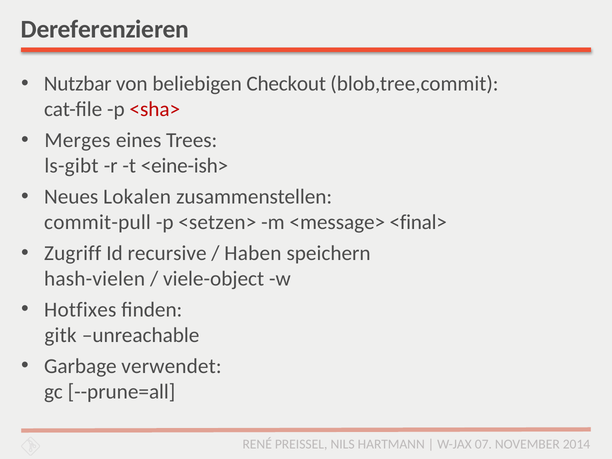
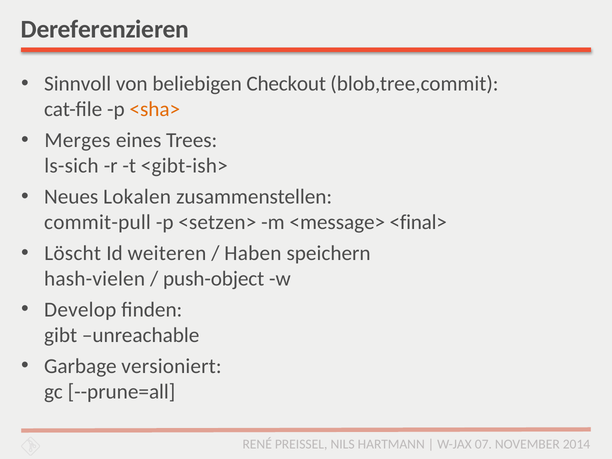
Nutzbar: Nutzbar -> Sinnvoll
<sha> colour: red -> orange
ls-gibt: ls-gibt -> ls-sich
<eine-ish>: <eine-ish> -> <gibt-ish>
Zugriff: Zugriff -> Löscht
recursive: recursive -> weiteren
viele-object: viele-object -> push-object
Hotfixes: Hotfixes -> Develop
gitk: gitk -> gibt
verwendet: verwendet -> versioniert
